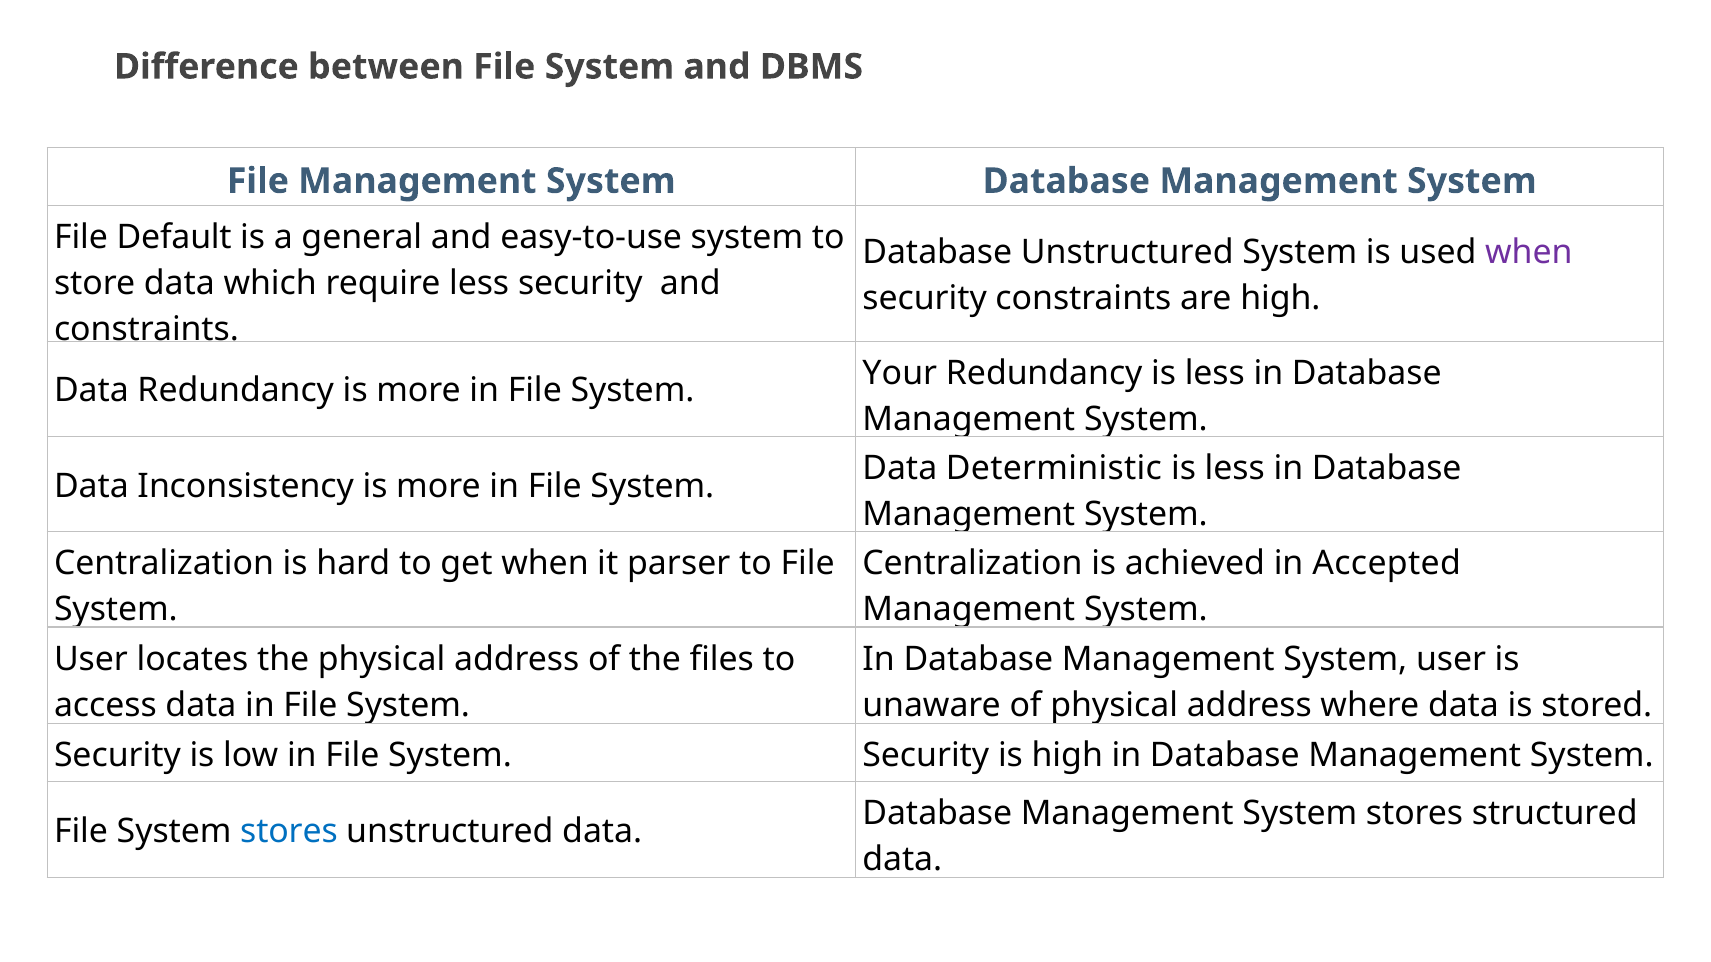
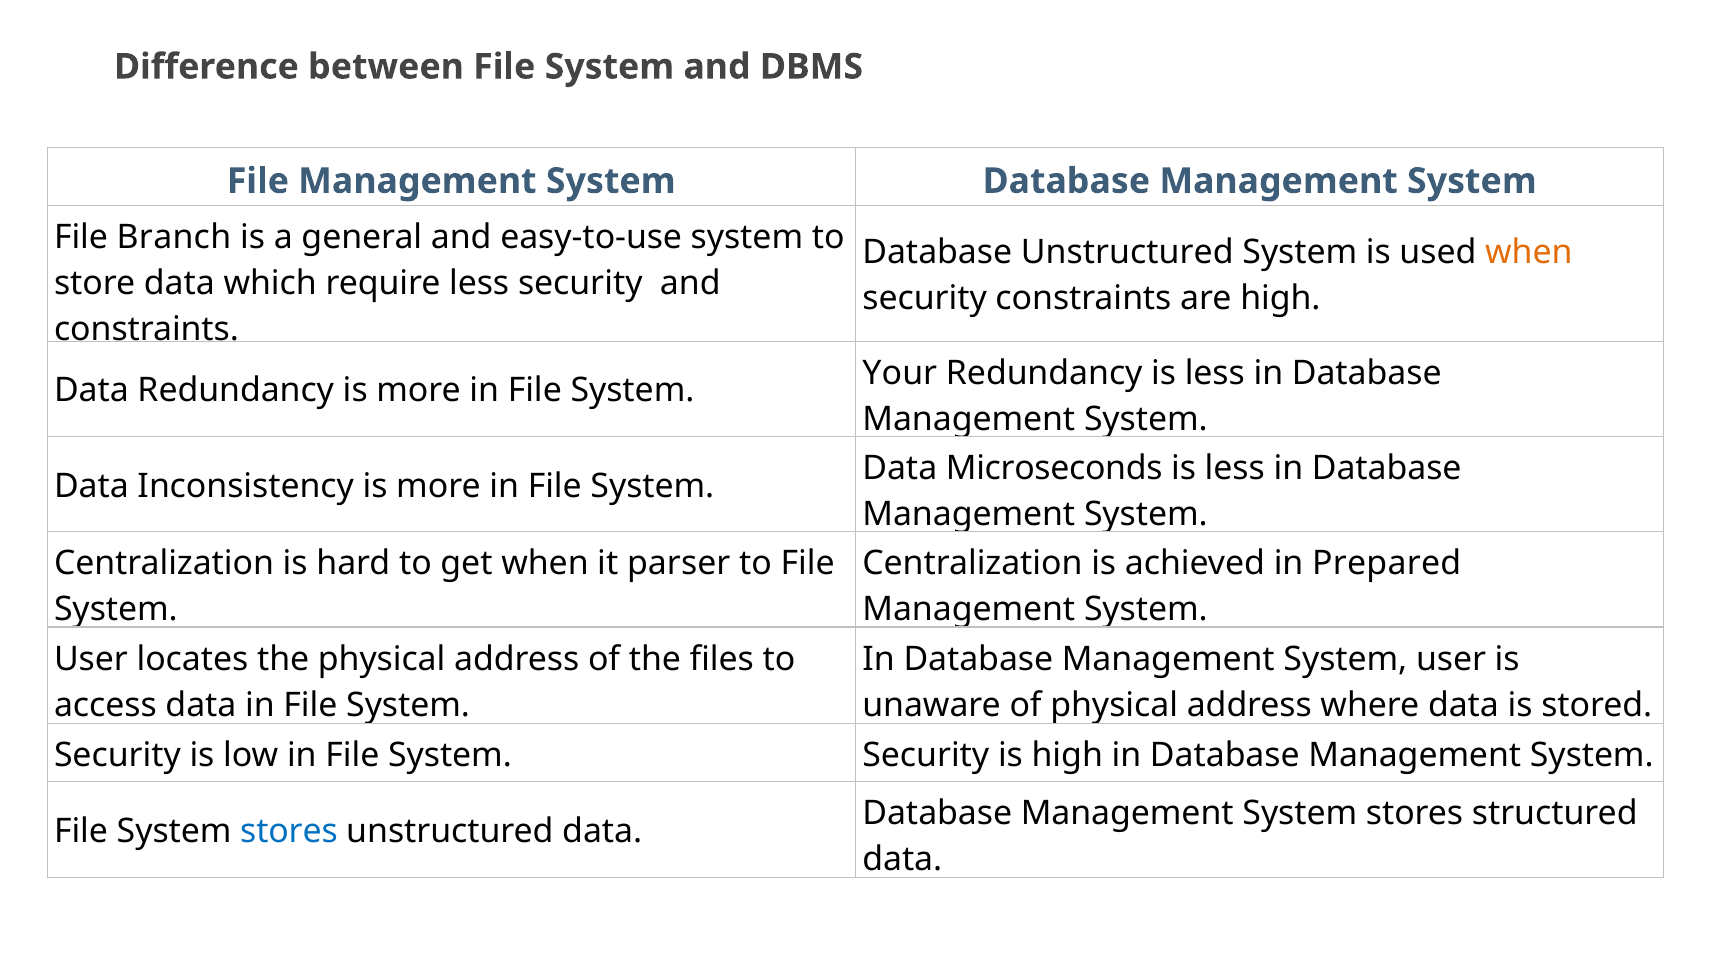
Default: Default -> Branch
when at (1529, 252) colour: purple -> orange
Deterministic: Deterministic -> Microseconds
Accepted: Accepted -> Prepared
